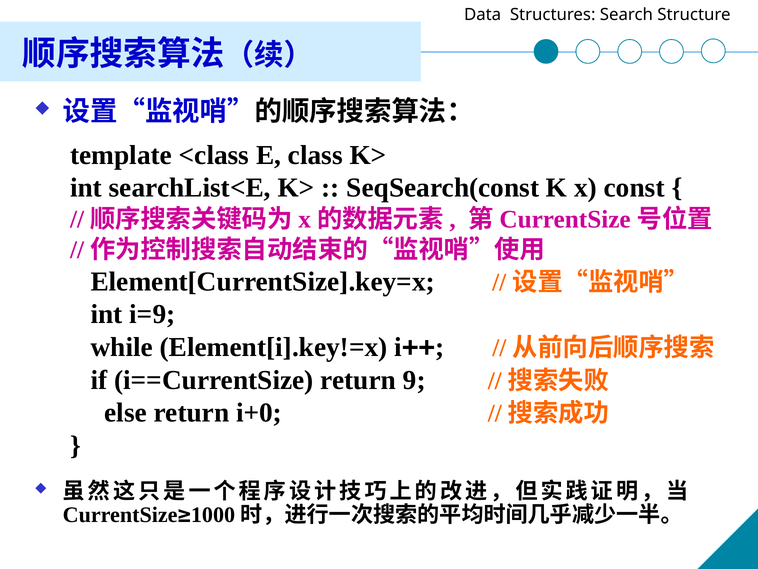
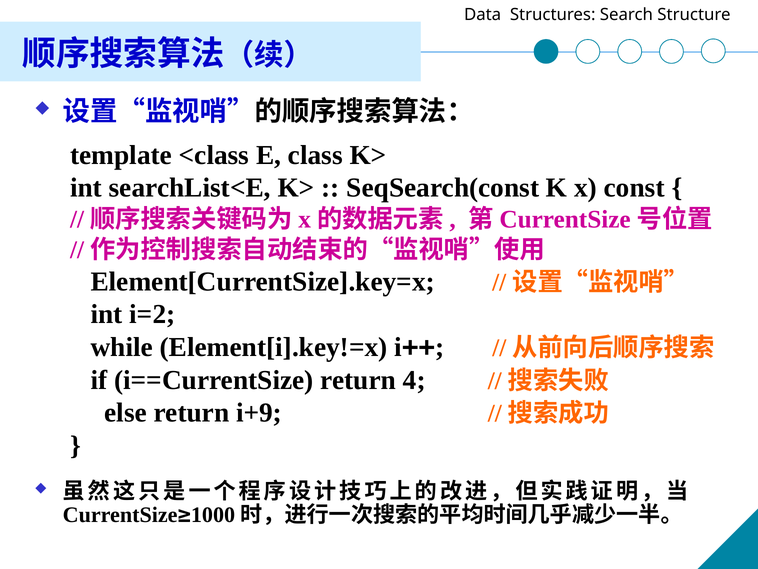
i=9: i=9 -> i=2
9: 9 -> 4
i+0: i+0 -> i+9
